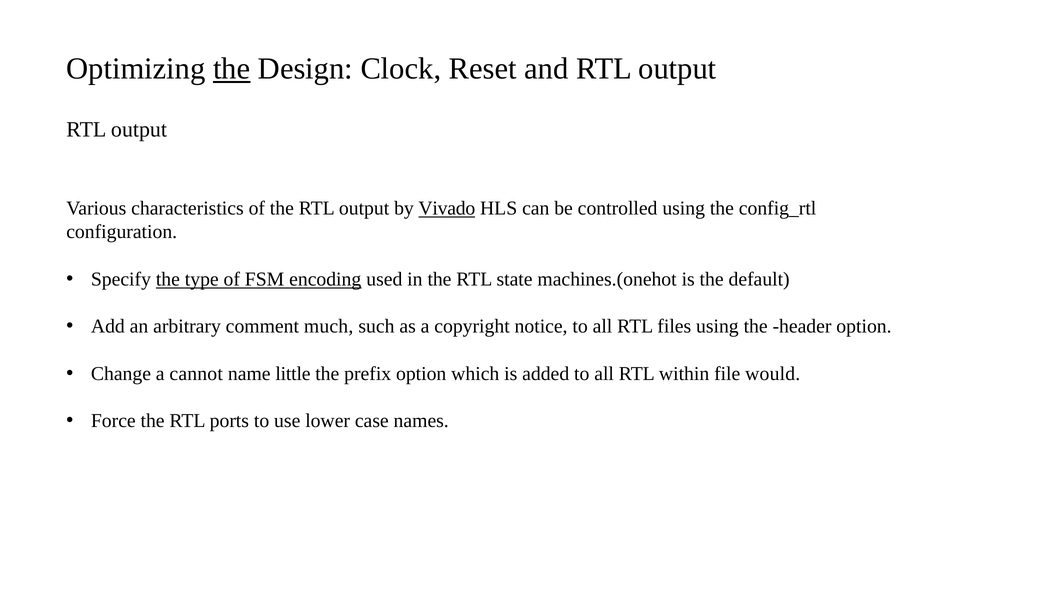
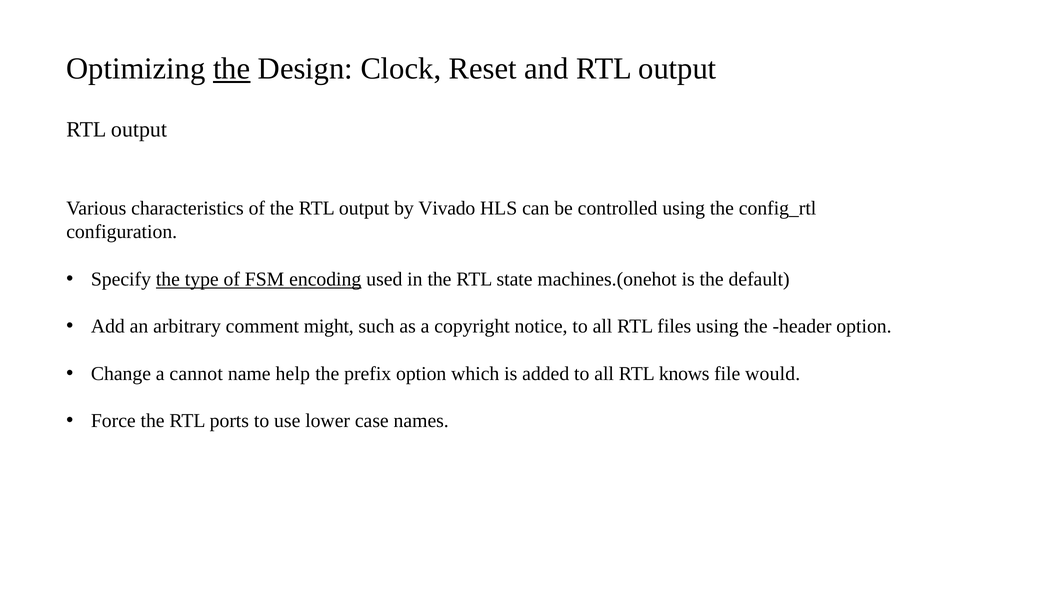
Vivado underline: present -> none
much: much -> might
little: little -> help
within: within -> knows
